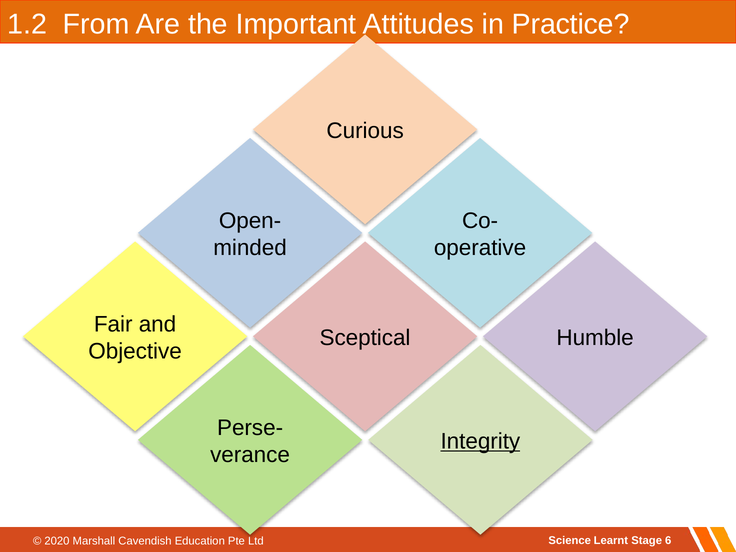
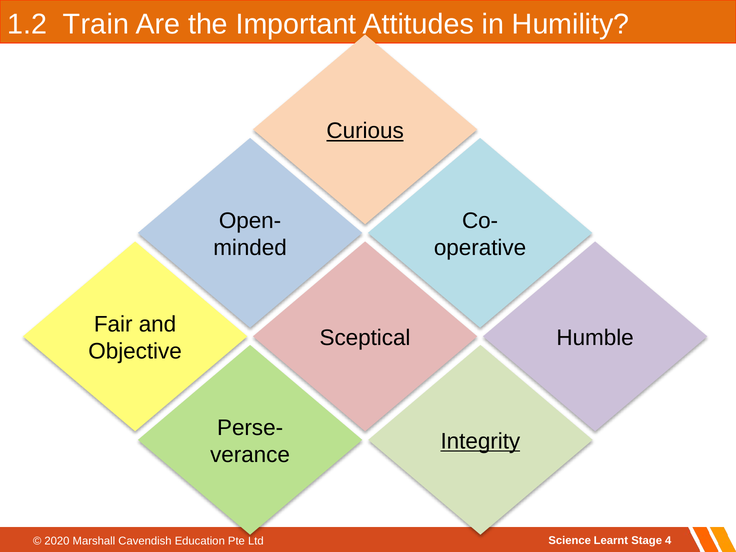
From: From -> Train
Practice: Practice -> Humility
Curious underline: none -> present
6: 6 -> 4
